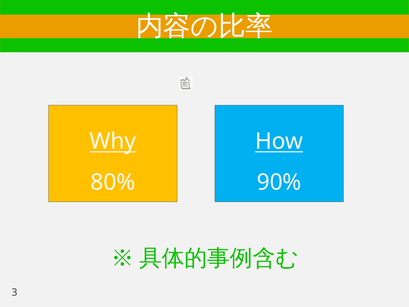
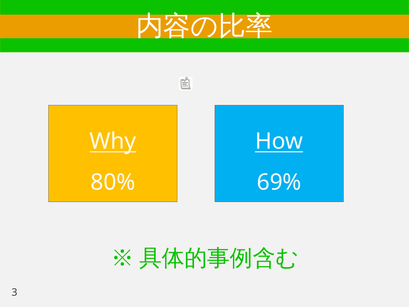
90%: 90% -> 69%
